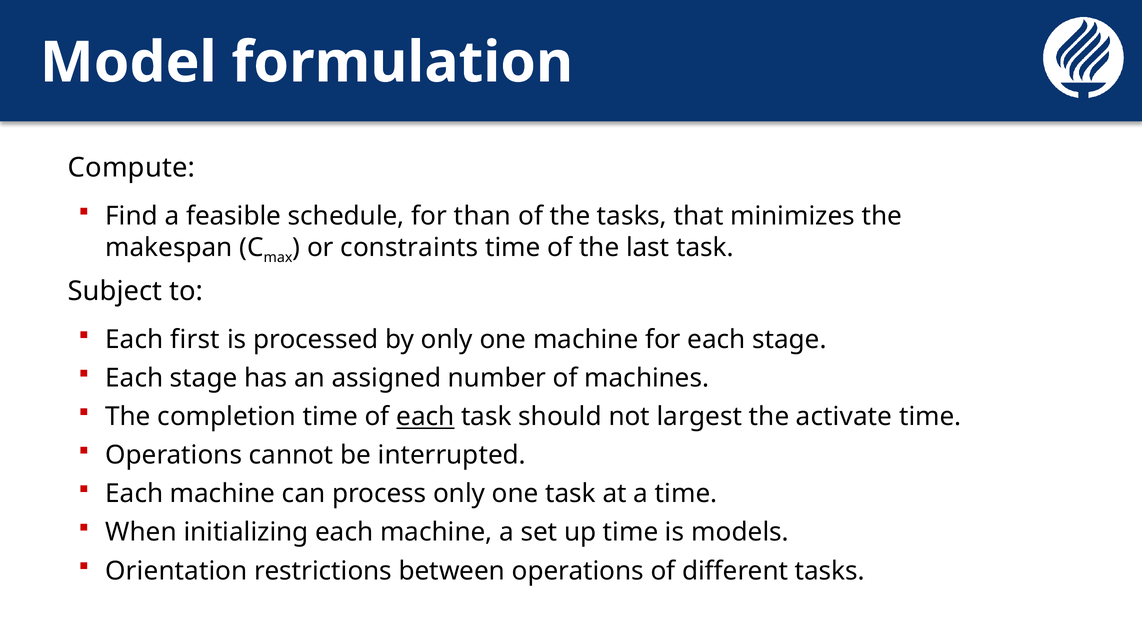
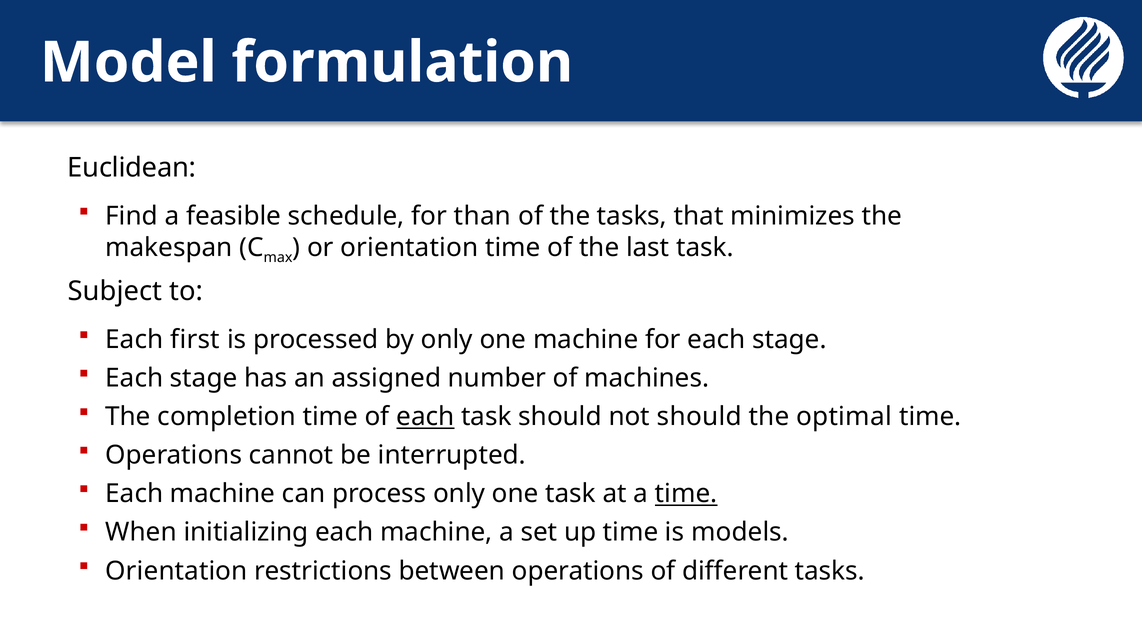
Compute: Compute -> Euclidean
or constraints: constraints -> orientation
not largest: largest -> should
activate: activate -> optimal
time at (686, 494) underline: none -> present
